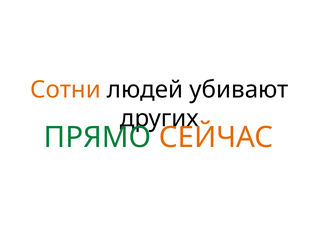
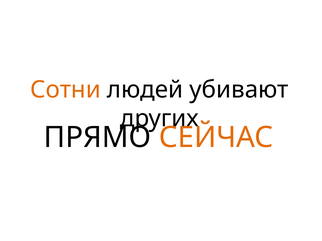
ПРЯМО colour: green -> black
